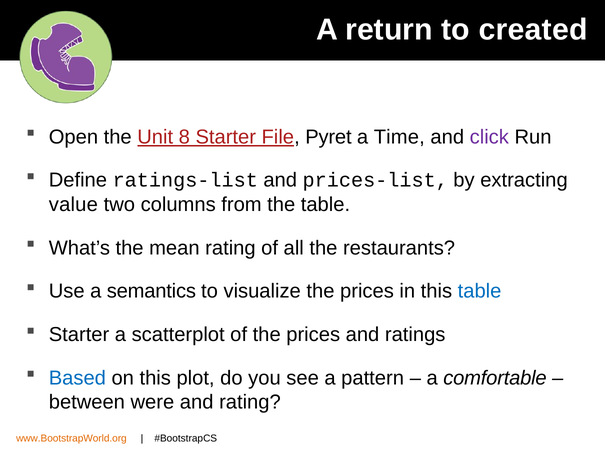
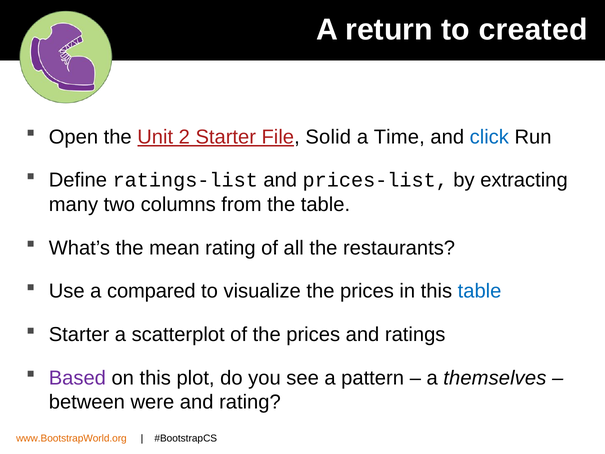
8: 8 -> 2
Pyret: Pyret -> Solid
click colour: purple -> blue
value: value -> many
semantics: semantics -> compared
Based colour: blue -> purple
comfortable: comfortable -> themselves
